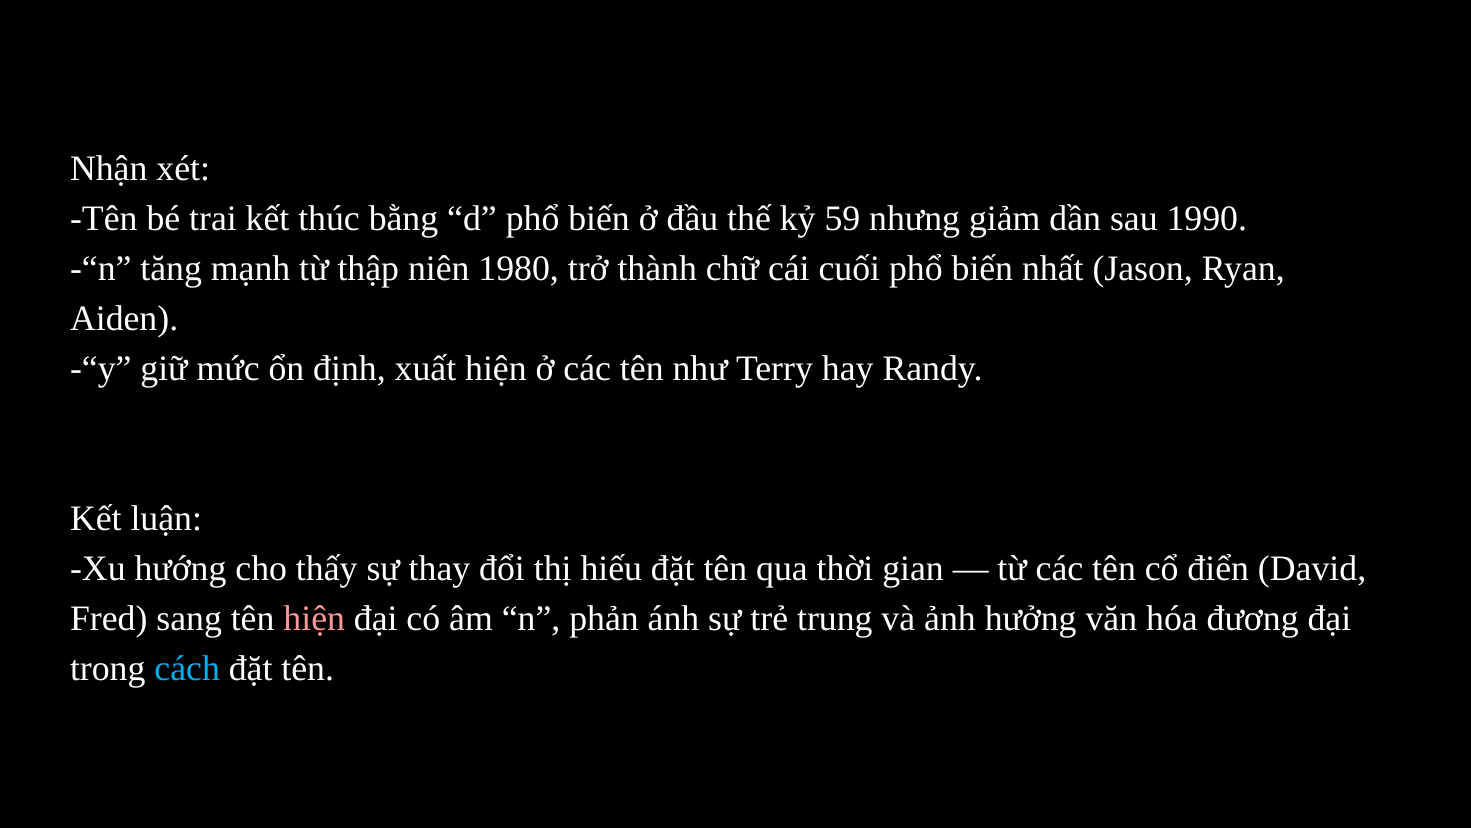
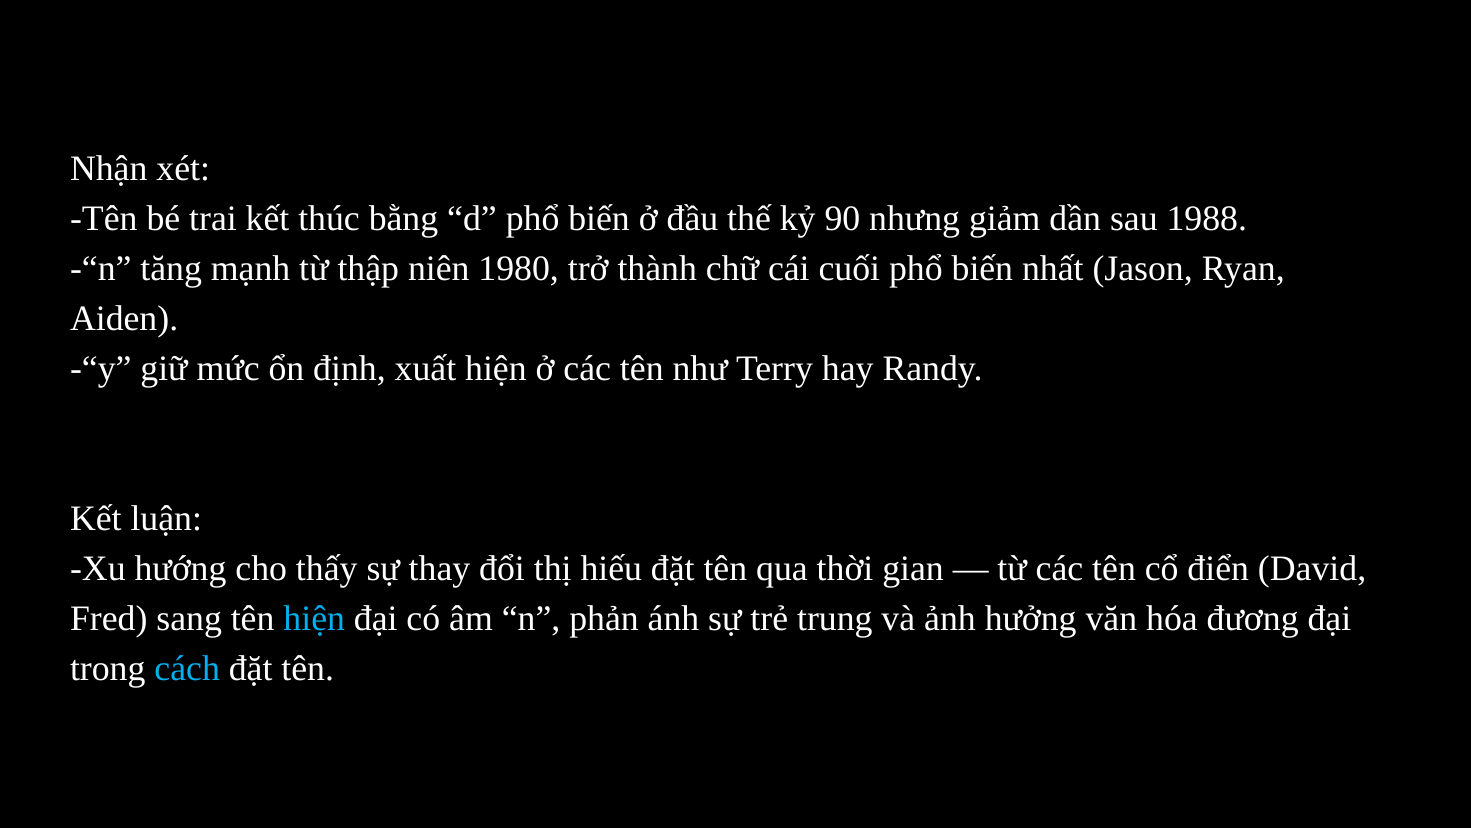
59: 59 -> 90
1990: 1990 -> 1988
hiện at (314, 619) colour: pink -> light blue
